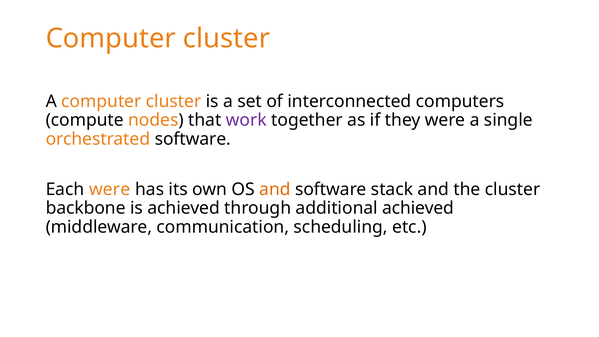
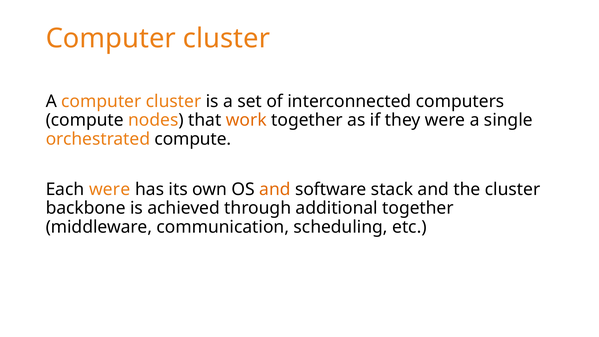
work colour: purple -> orange
orchestrated software: software -> compute
additional achieved: achieved -> together
